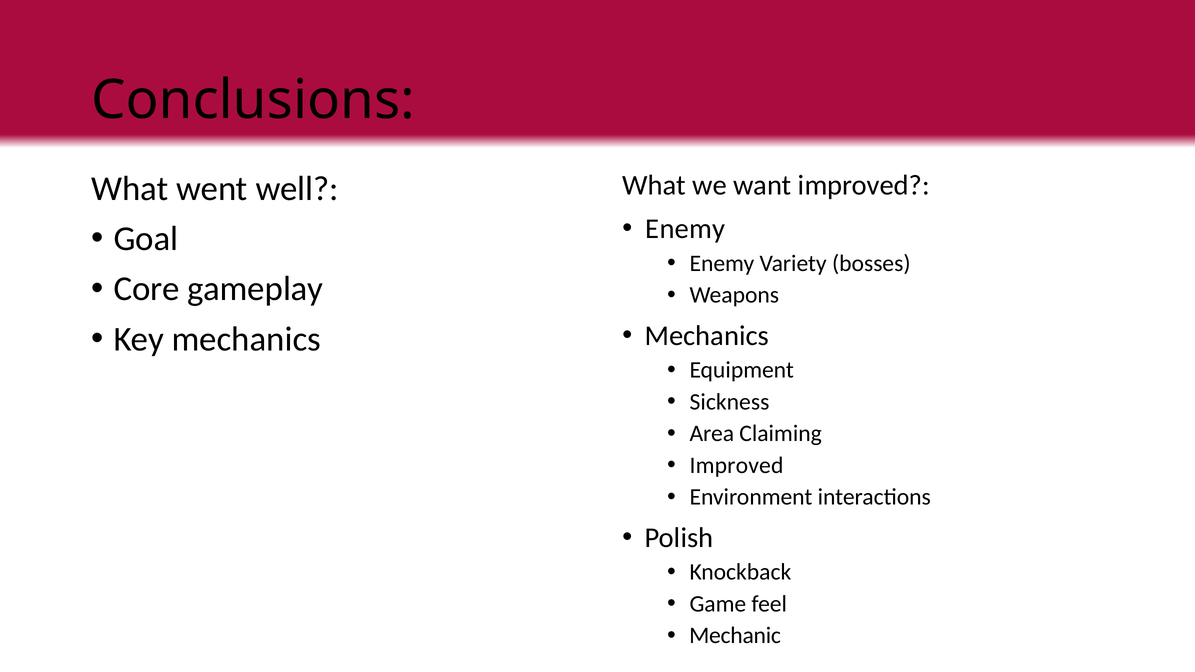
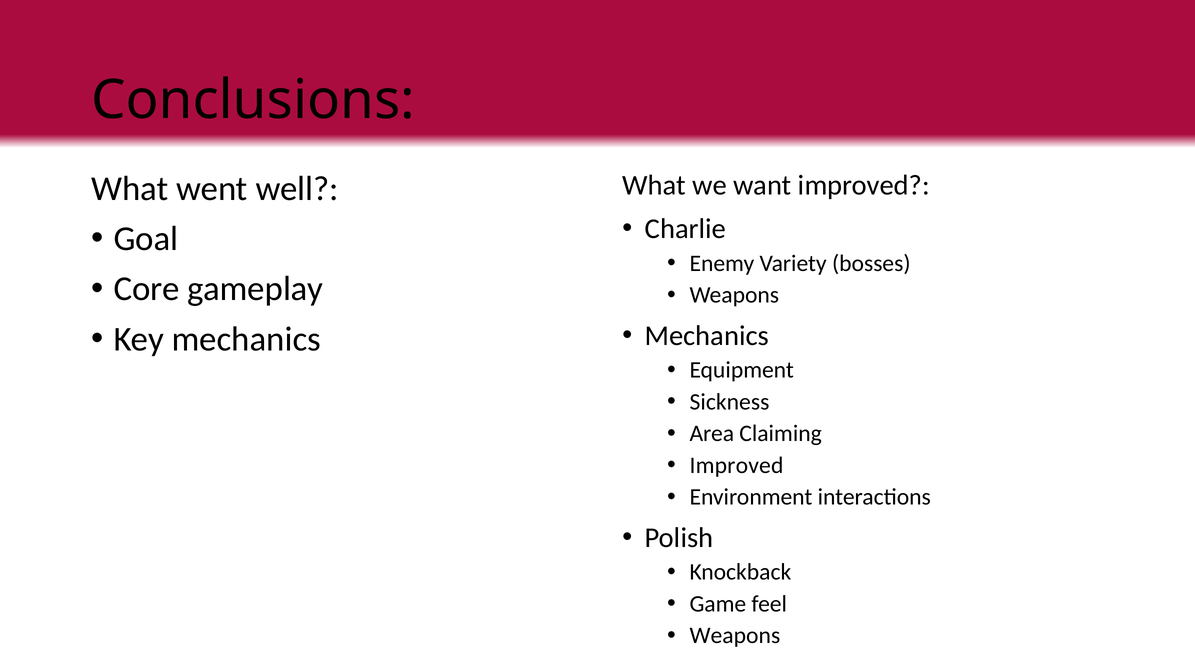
Enemy at (685, 229): Enemy -> Charlie
Mechanic at (735, 636): Mechanic -> Weapons
